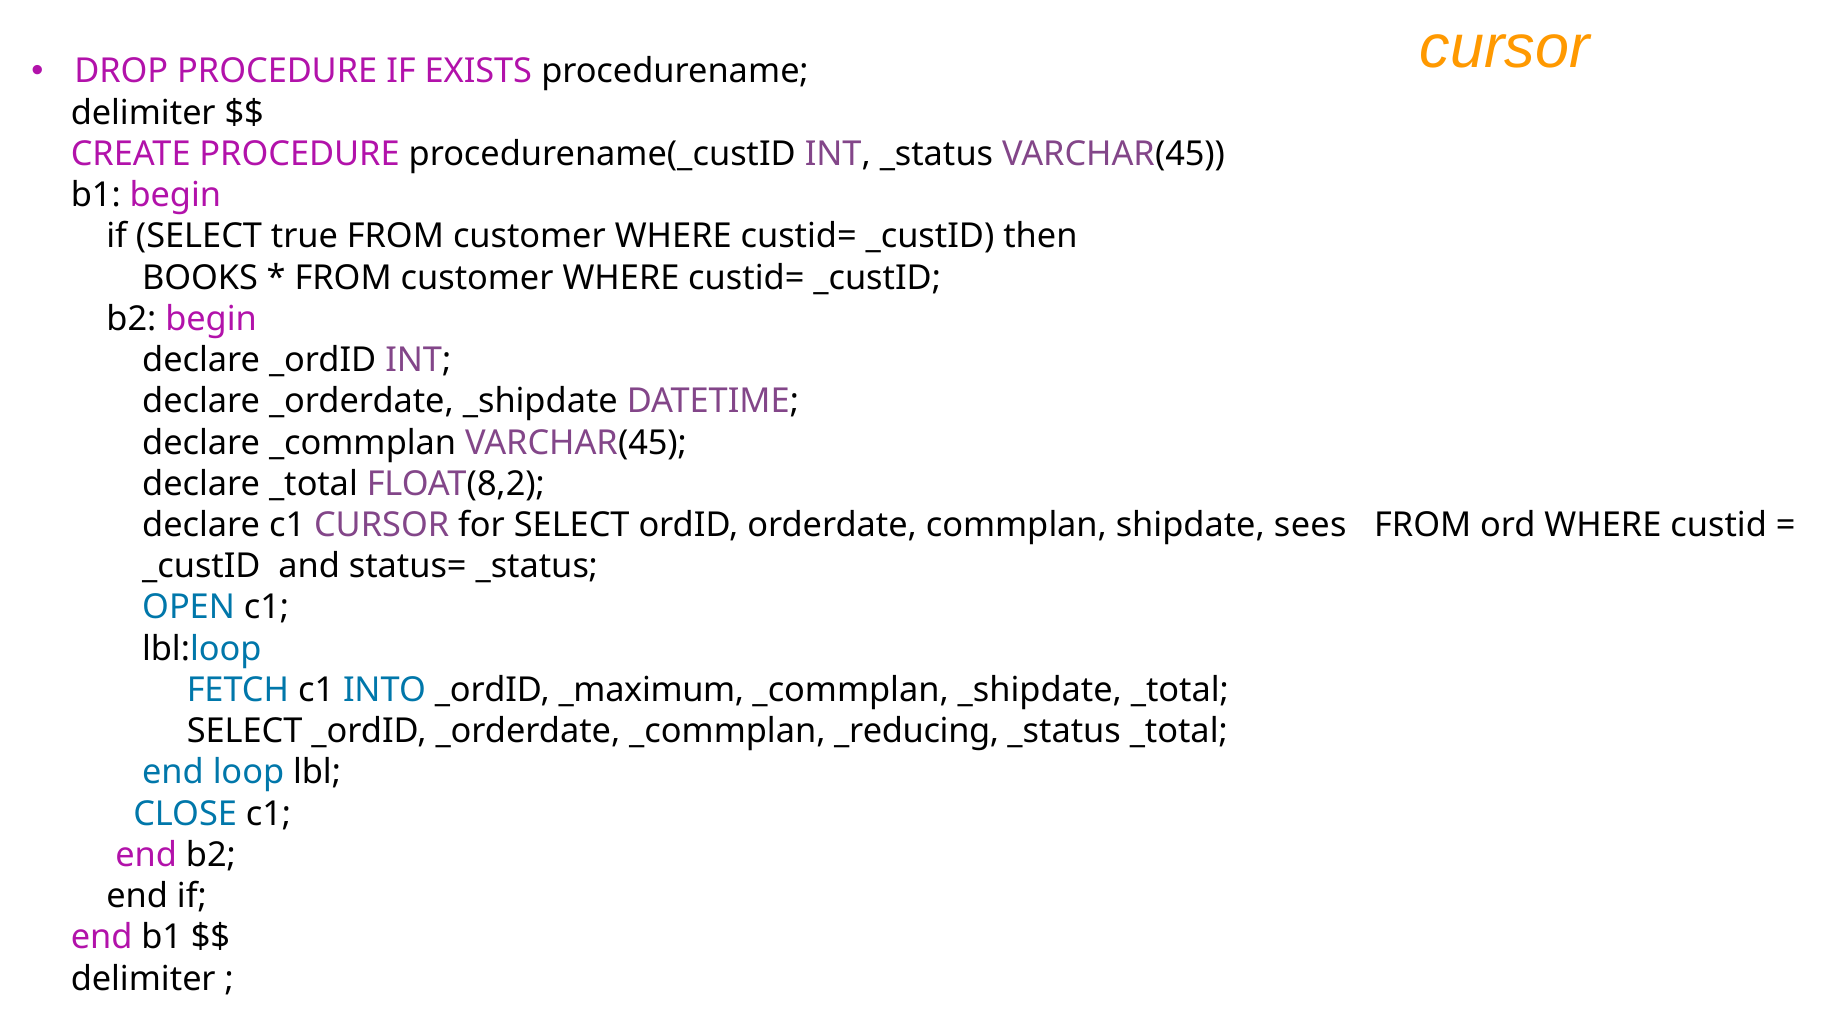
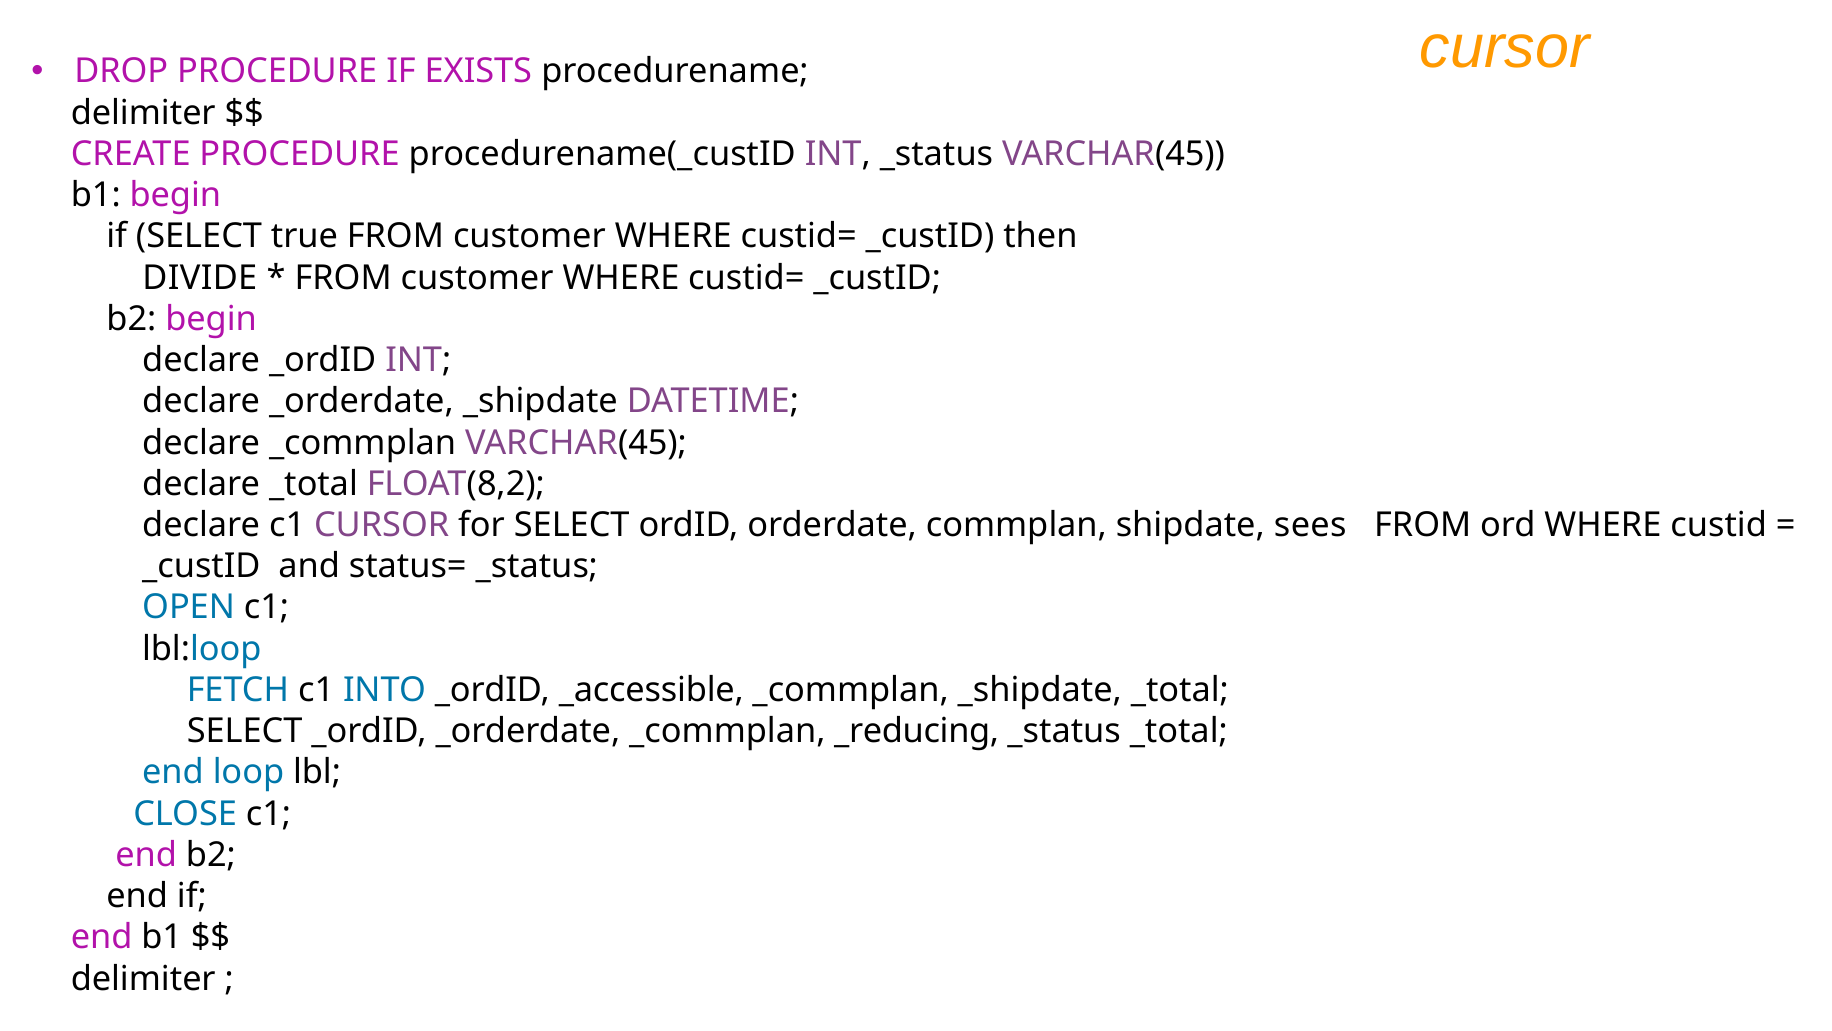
BOOKS: BOOKS -> DIVIDE
_maximum: _maximum -> _accessible
